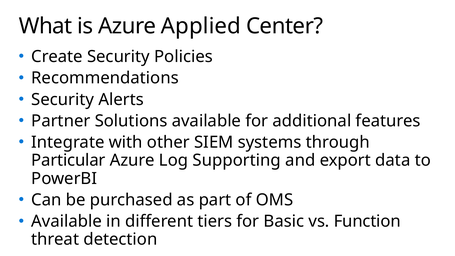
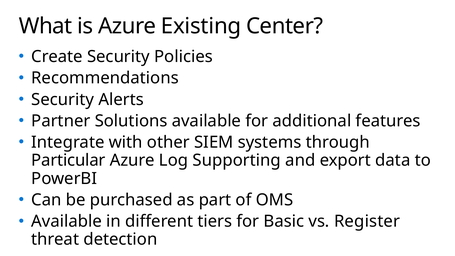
Applied: Applied -> Existing
Function: Function -> Register
